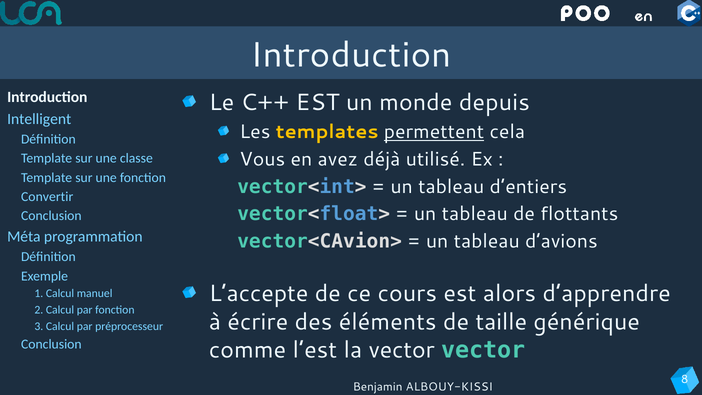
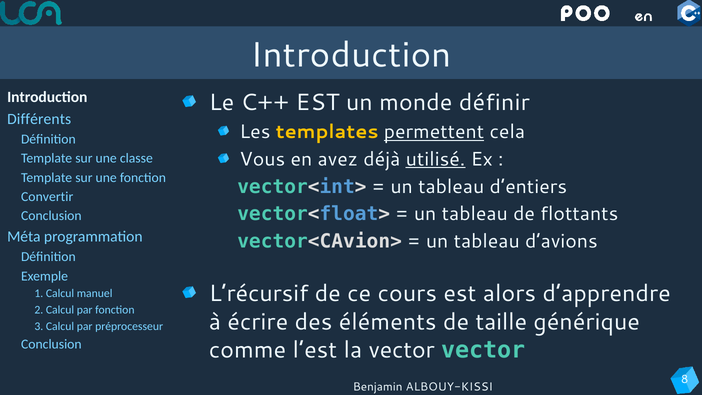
depuis: depuis -> définir
Intelligent: Intelligent -> Différents
utilisé underline: none -> present
L’accepte: L’accepte -> L’récursif
